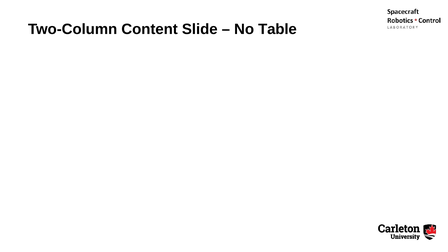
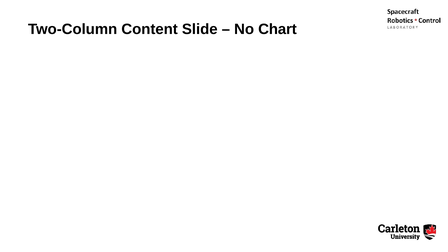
Table: Table -> Chart
